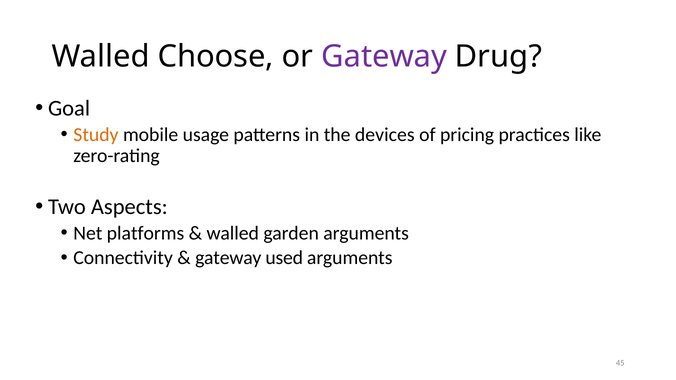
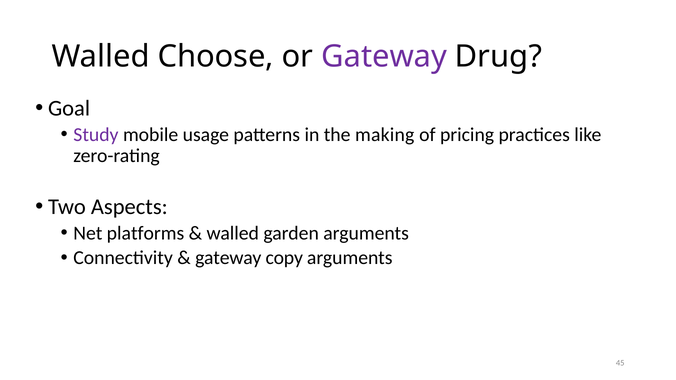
Study colour: orange -> purple
devices: devices -> making
used: used -> copy
